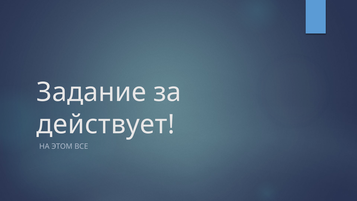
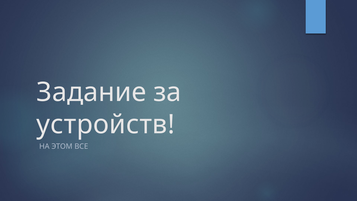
действует: действует -> устройств
